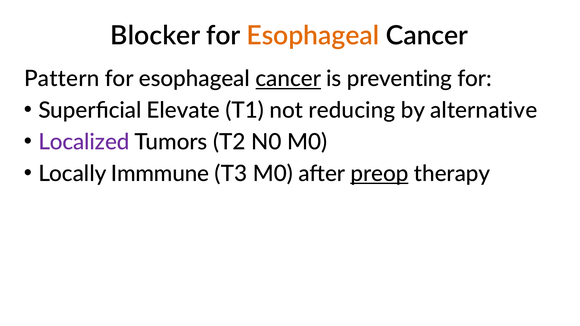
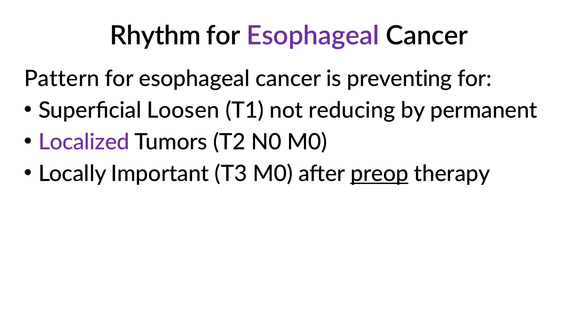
Blocker: Blocker -> Rhythm
Esophageal at (313, 36) colour: orange -> purple
cancer at (288, 79) underline: present -> none
Elevate: Elevate -> Loosen
alternative: alternative -> permanent
Immmune: Immmune -> Important
